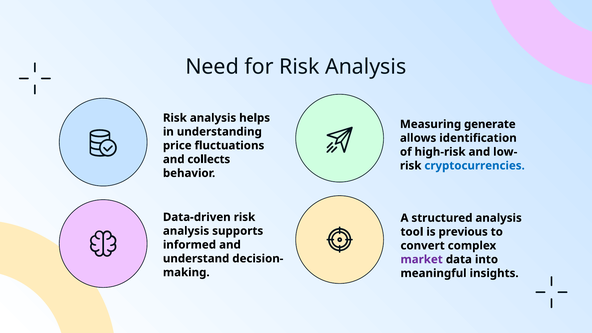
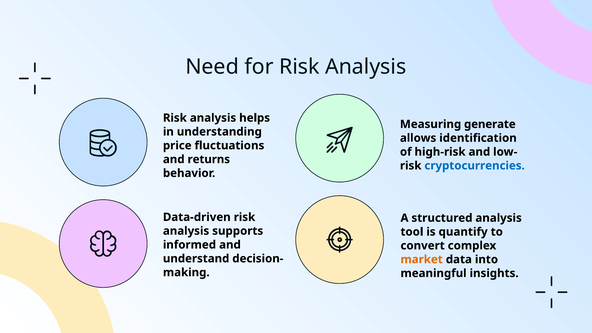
collects: collects -> returns
previous: previous -> quantify
market colour: purple -> orange
